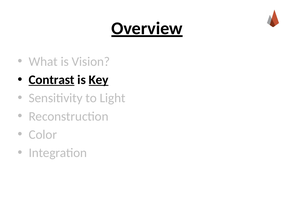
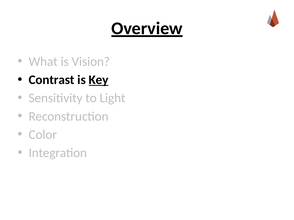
Contrast underline: present -> none
